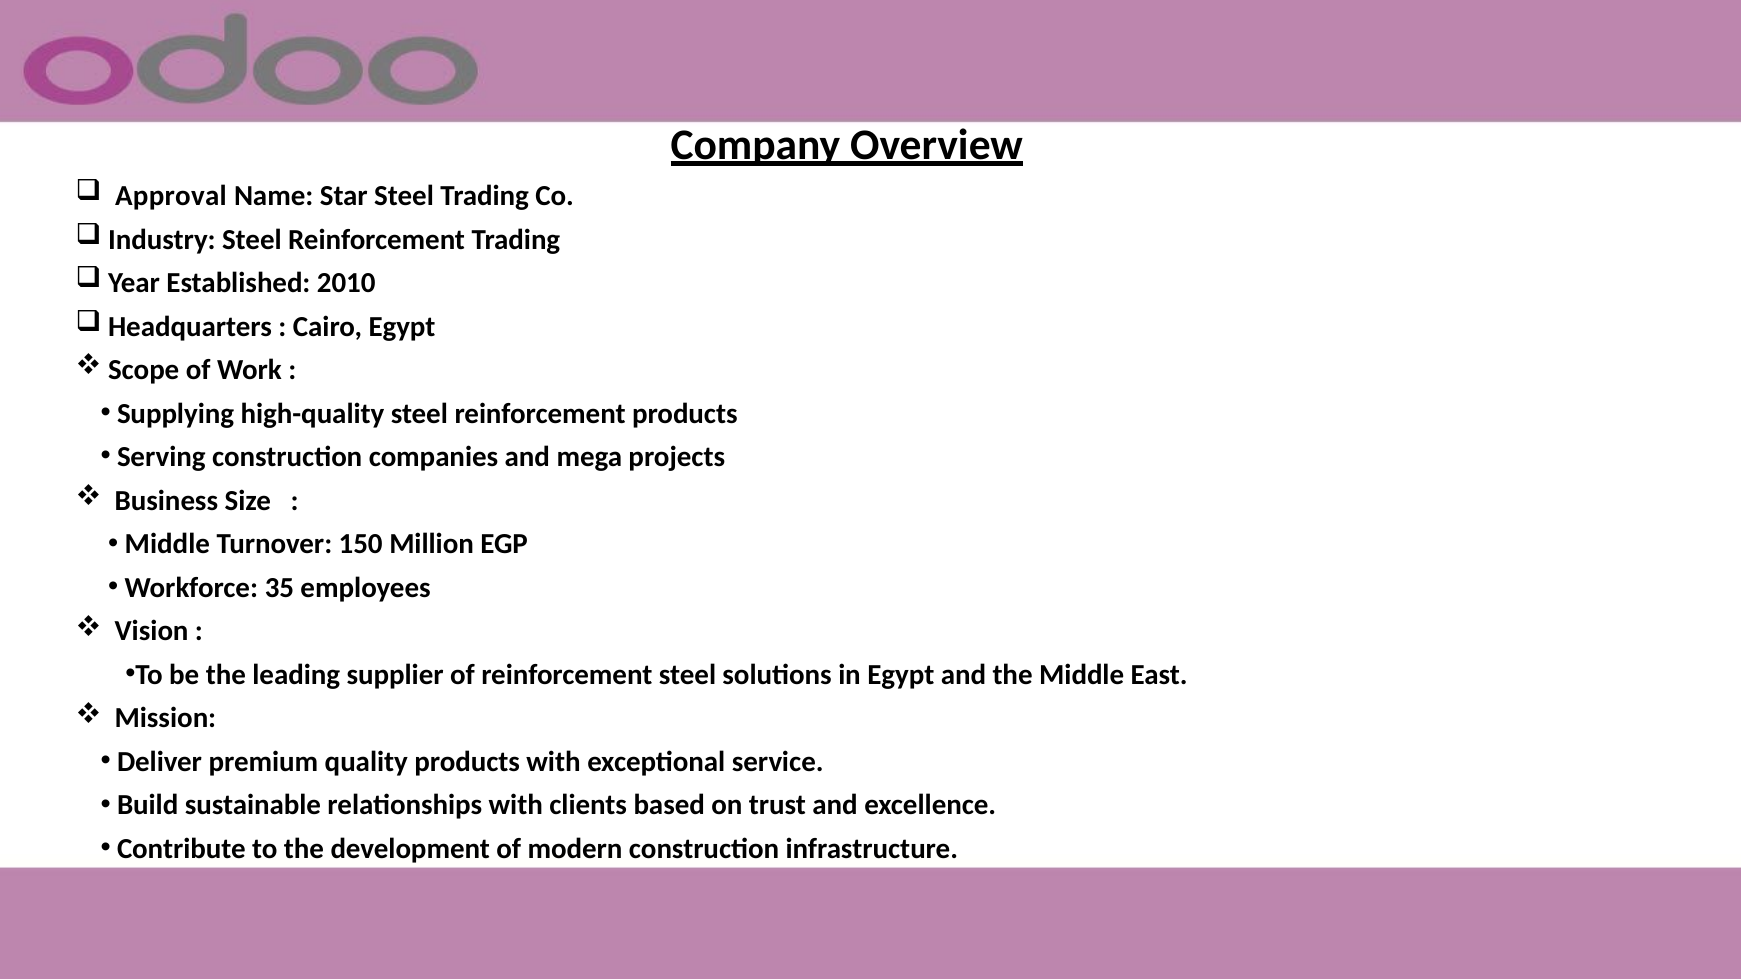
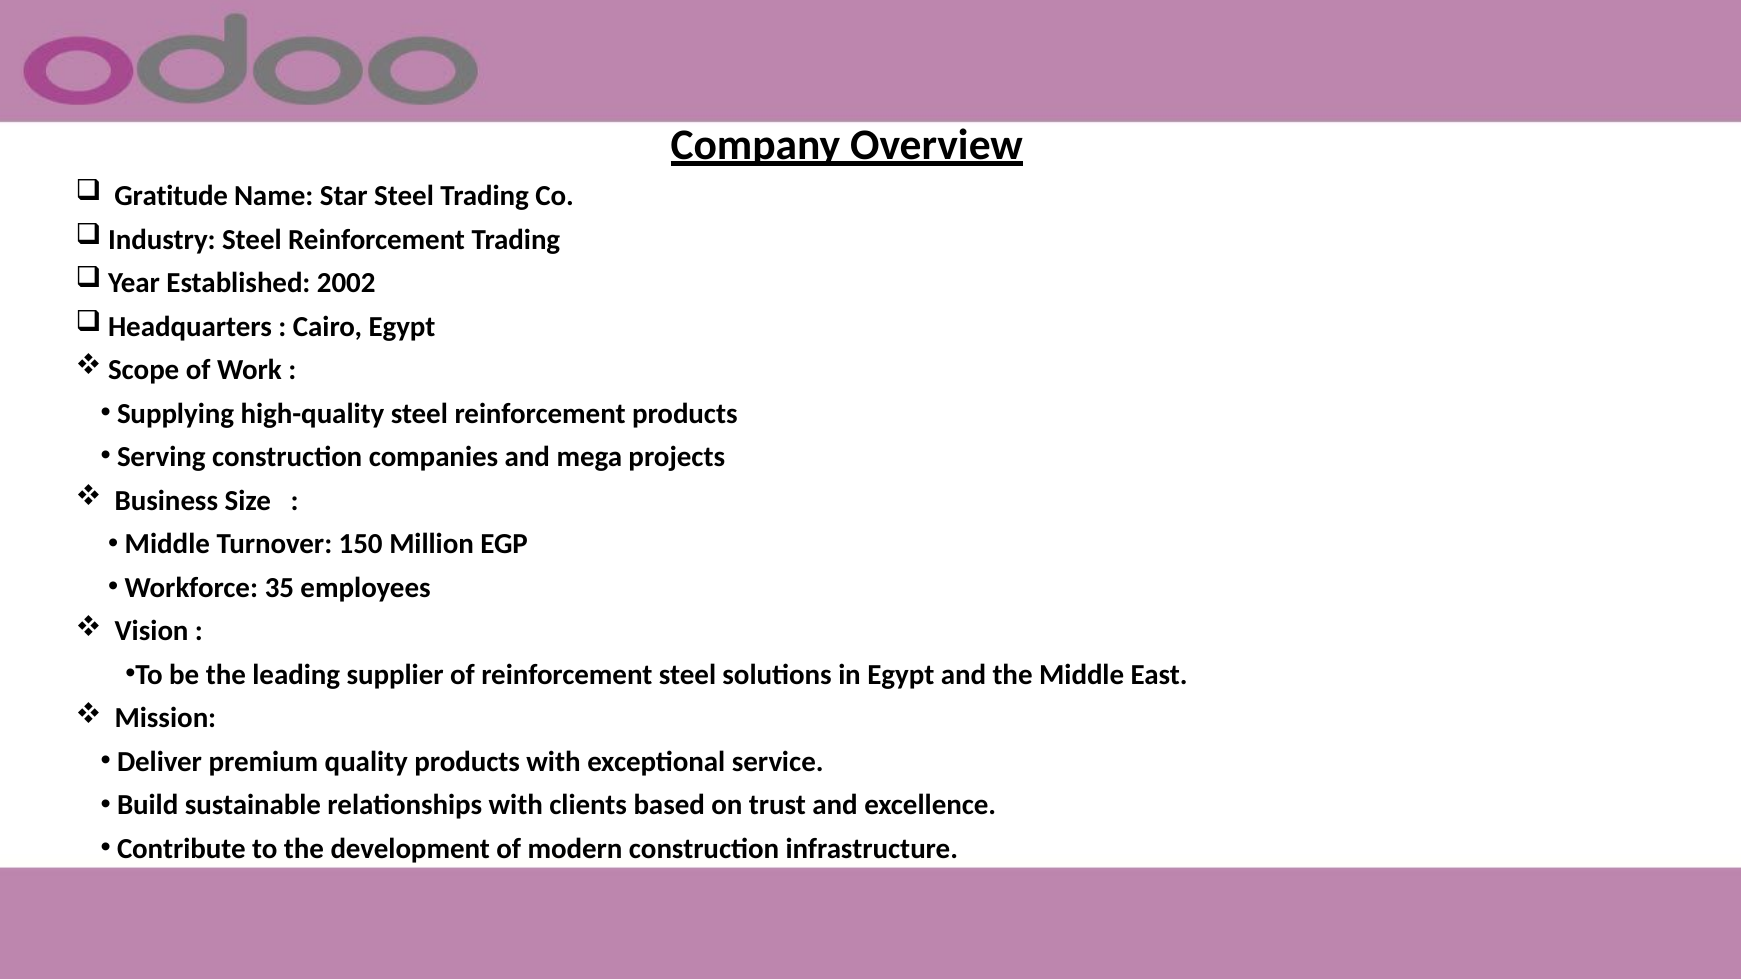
Approval: Approval -> Gratitude
2010: 2010 -> 2002
